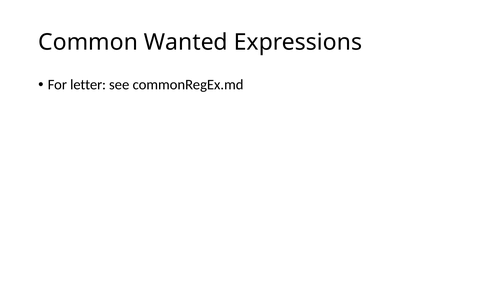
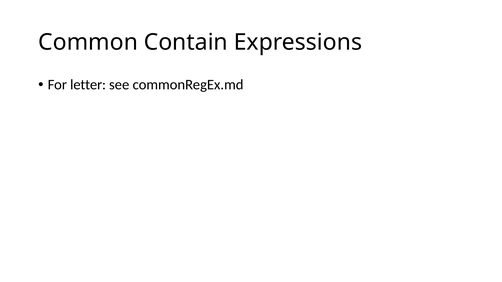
Wanted: Wanted -> Contain
